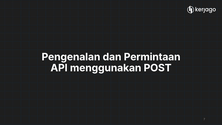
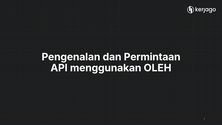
POST: POST -> OLEH
